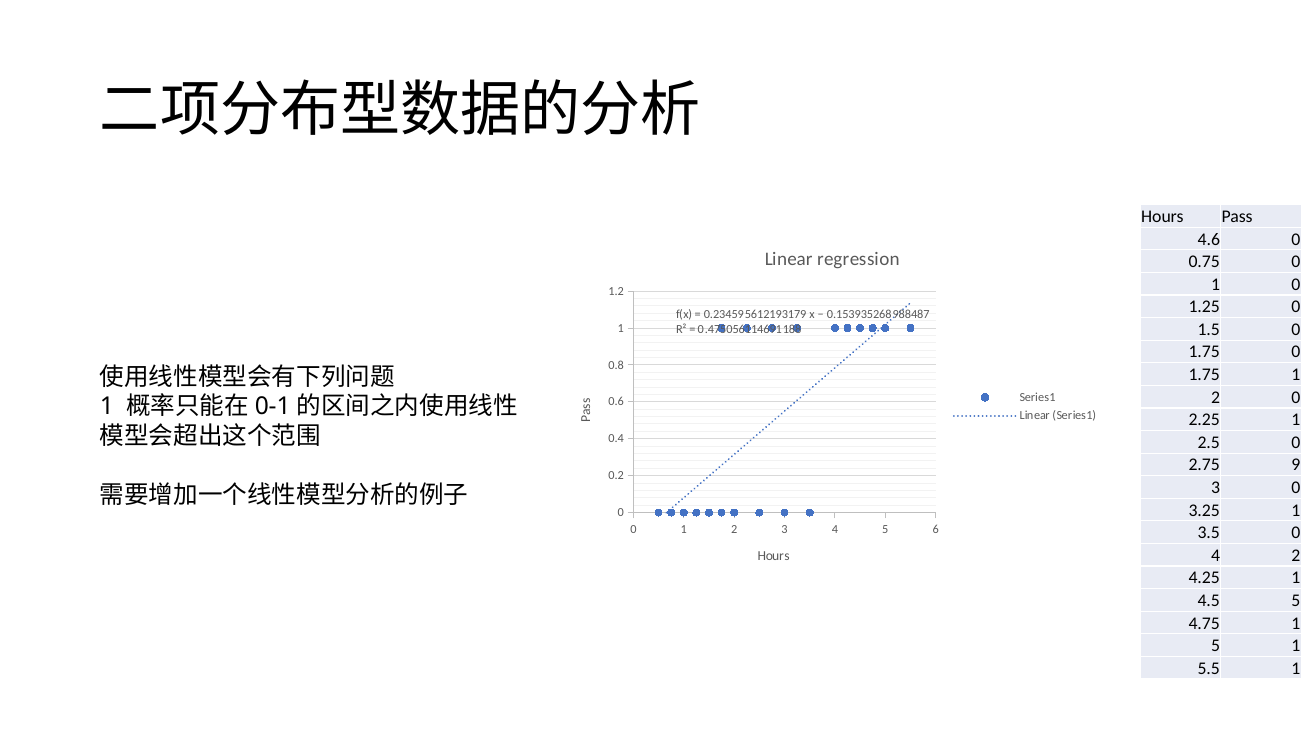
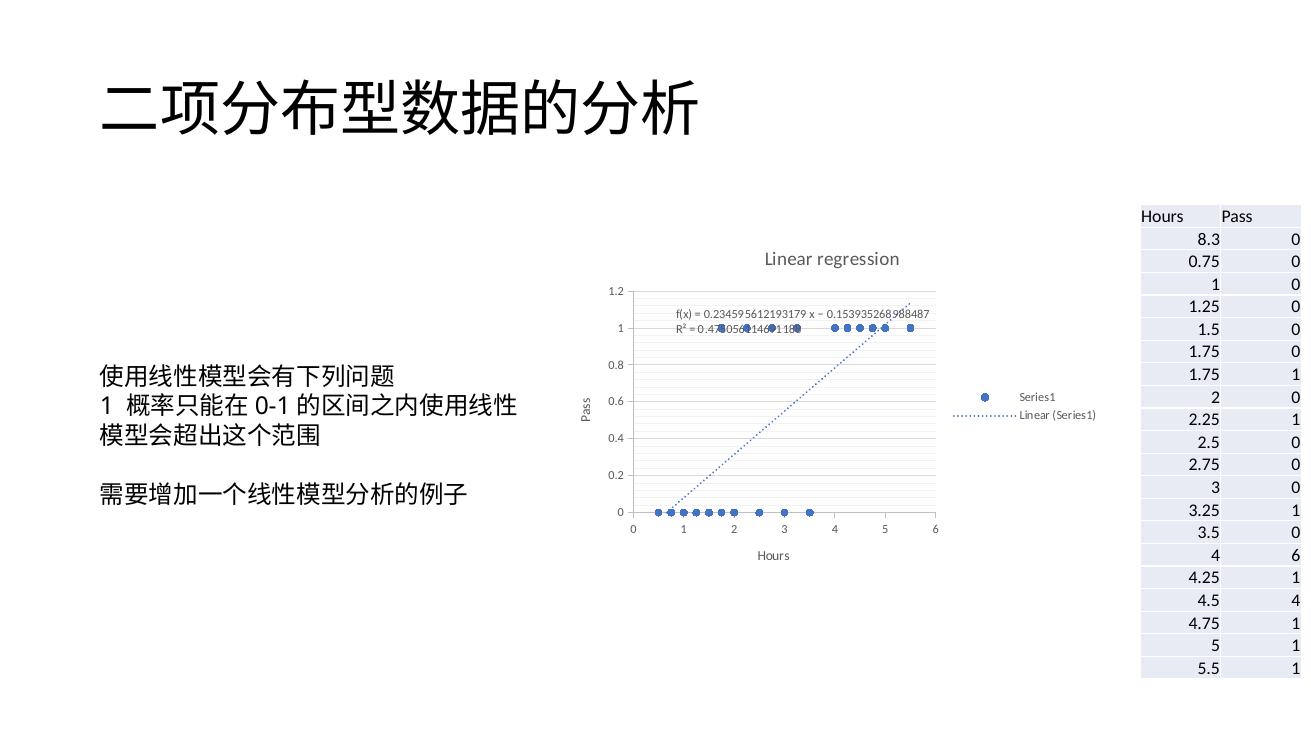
4.6: 4.6 -> 8.3
2.75 9: 9 -> 0
4 2: 2 -> 6
4.5 5: 5 -> 4
